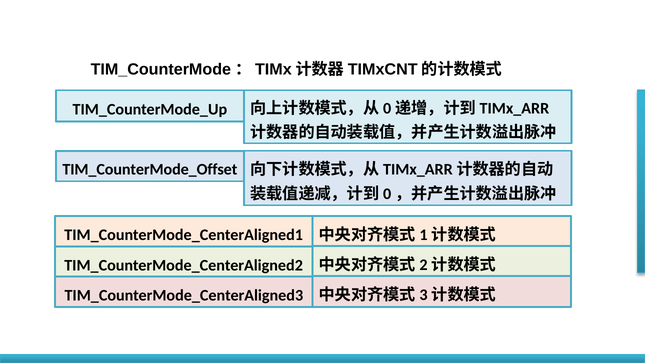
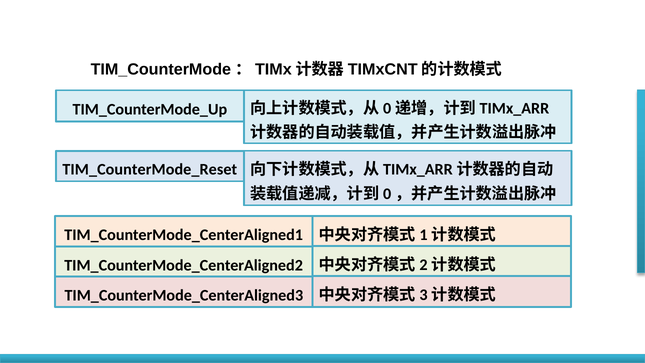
TIM_CounterMode_Offset: TIM_CounterMode_Offset -> TIM_CounterMode_Reset
